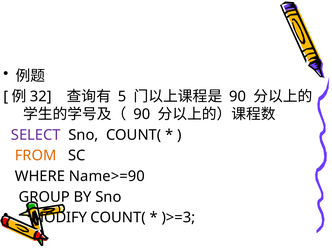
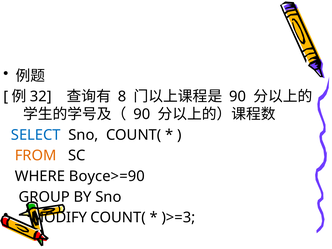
5: 5 -> 8
SELECT colour: purple -> blue
Name>=90: Name>=90 -> Boyce>=90
